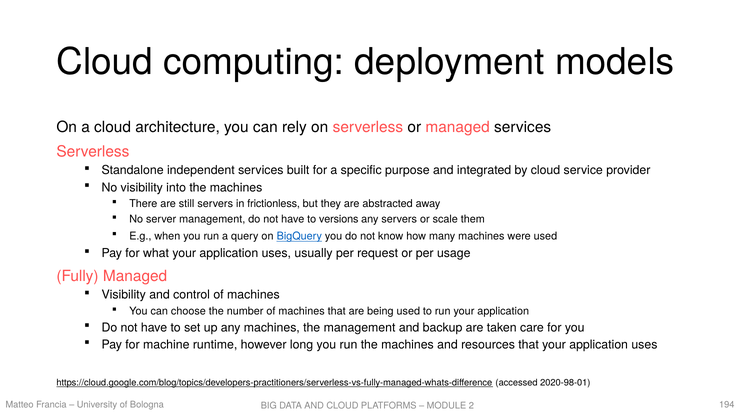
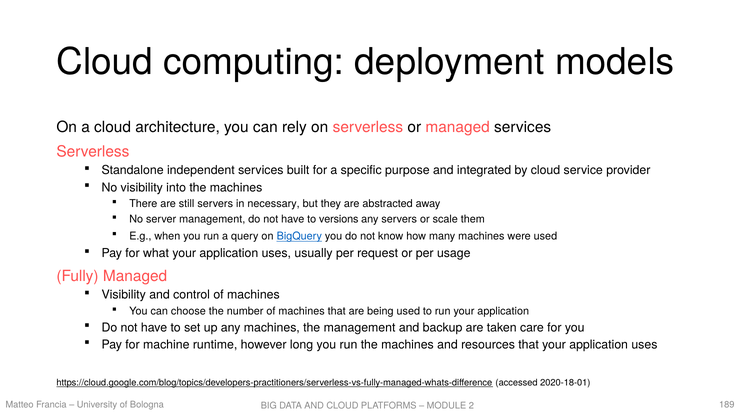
frictionless: frictionless -> necessary
2020-98-01: 2020-98-01 -> 2020-18-01
194: 194 -> 189
